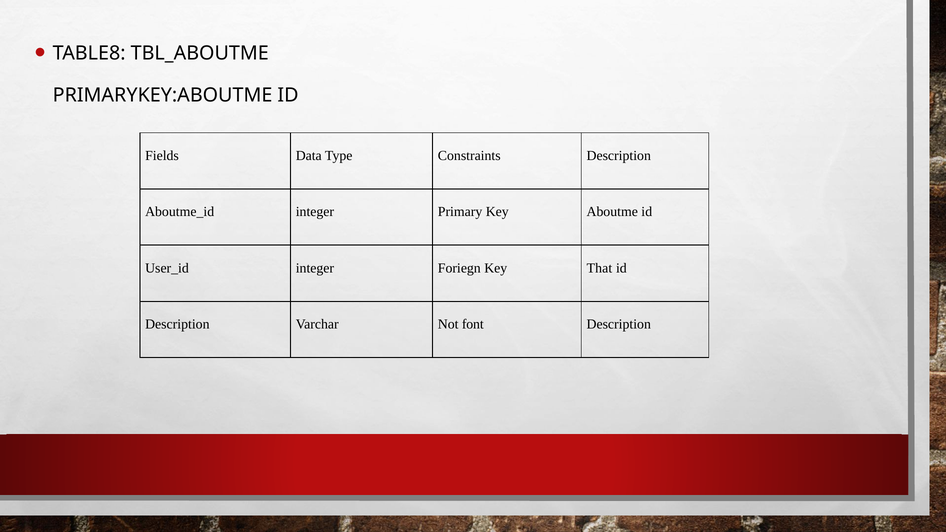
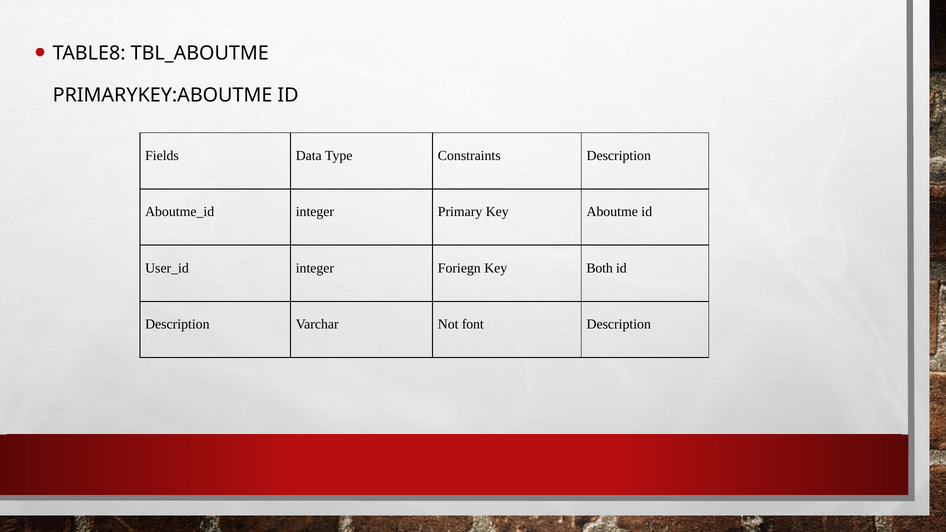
That: That -> Both
